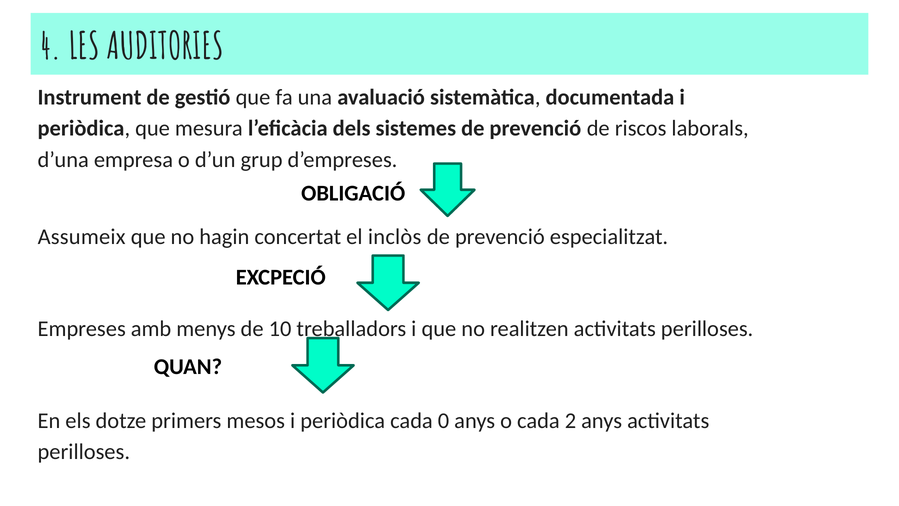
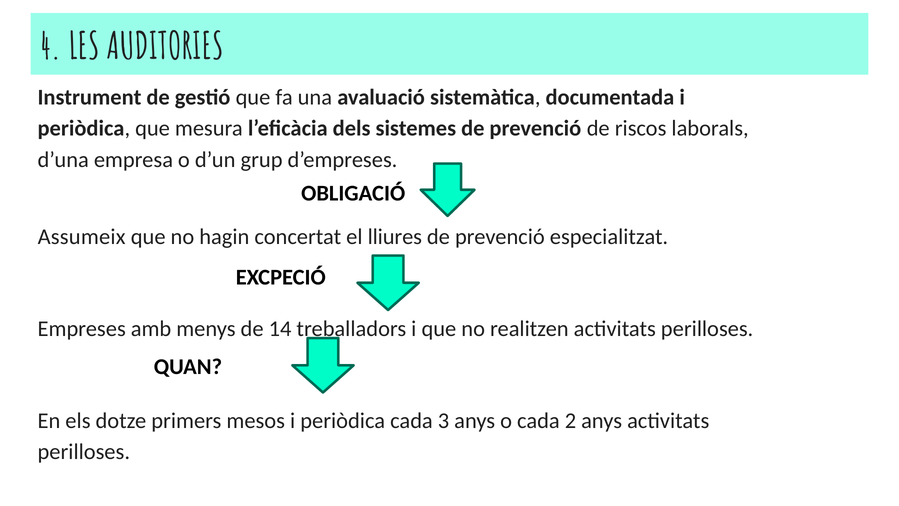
inclòs: inclòs -> lliures
10: 10 -> 14
0: 0 -> 3
